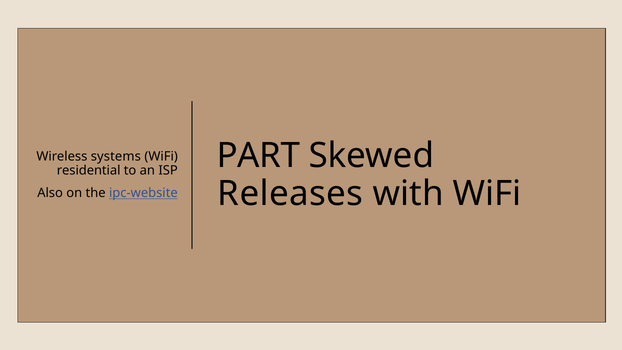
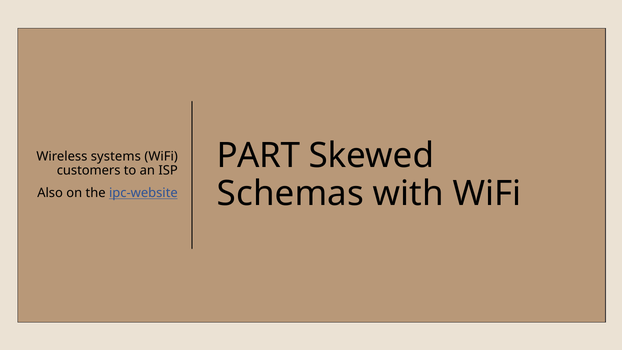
residential: residential -> customers
Releases: Releases -> Schemas
